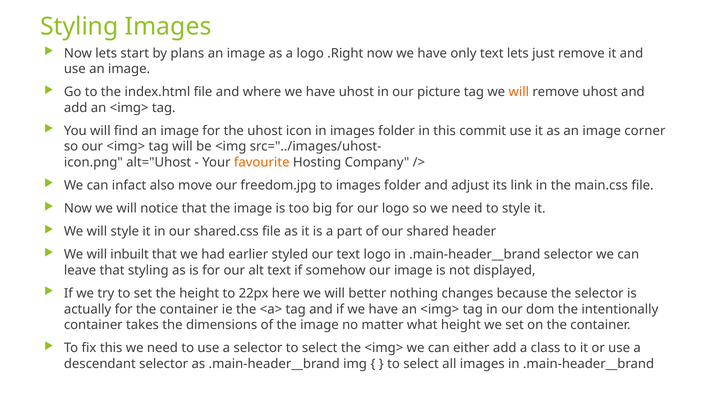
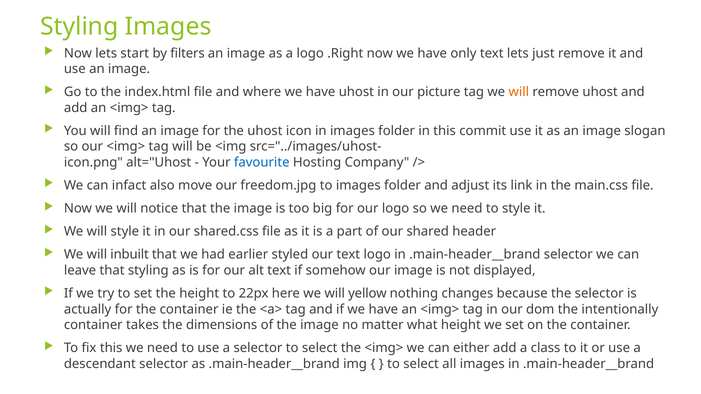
plans: plans -> filters
corner: corner -> slogan
favourite colour: orange -> blue
better: better -> yellow
